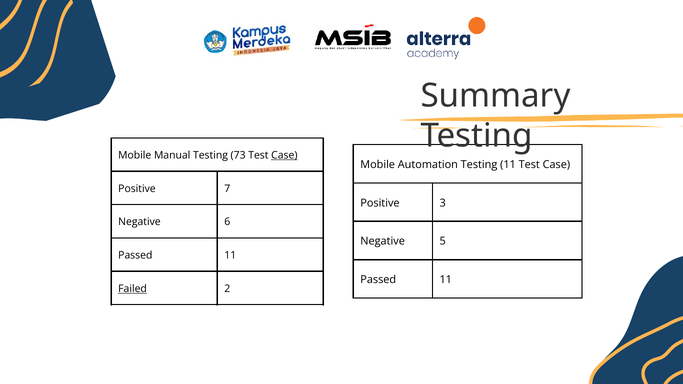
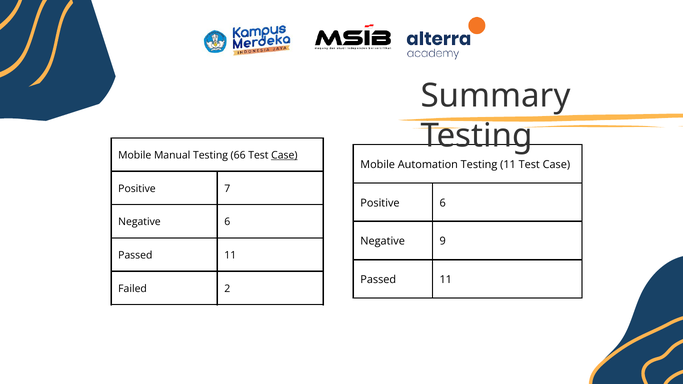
73: 73 -> 66
Positive 3: 3 -> 6
5: 5 -> 9
Failed underline: present -> none
